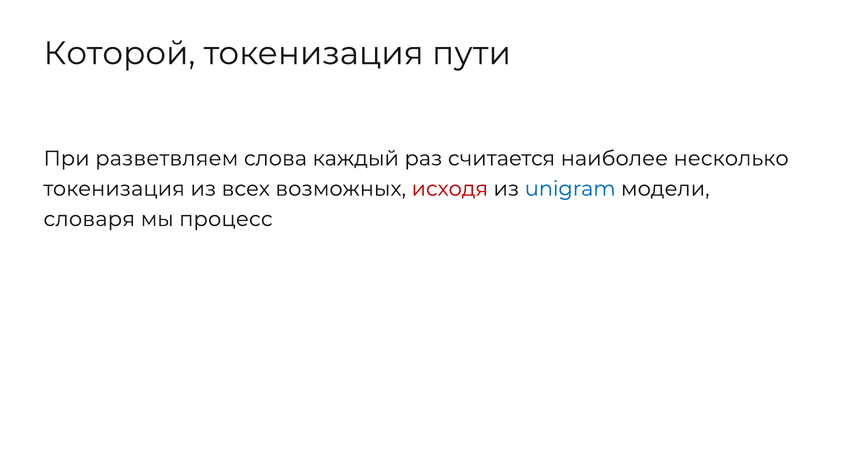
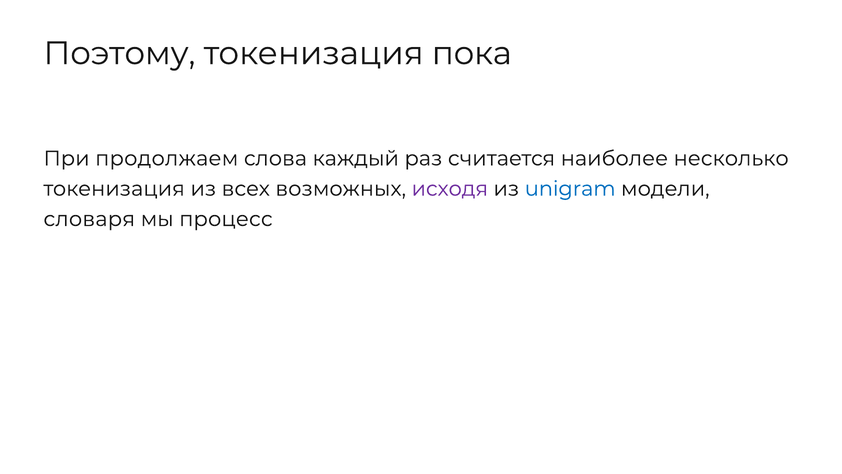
Которой: Которой -> Поэтому
пути: пути -> пока
разветвляем: разветвляем -> продолжаем
исходя colour: red -> purple
